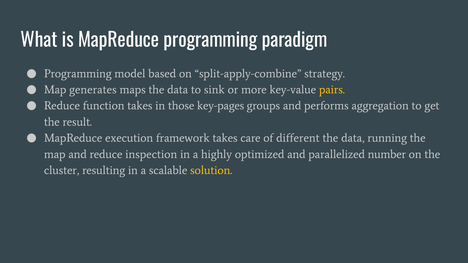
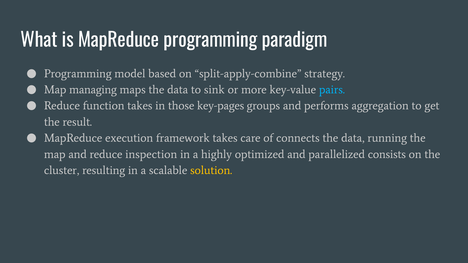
generates: generates -> managing
pairs colour: yellow -> light blue
different: different -> connects
number: number -> consists
